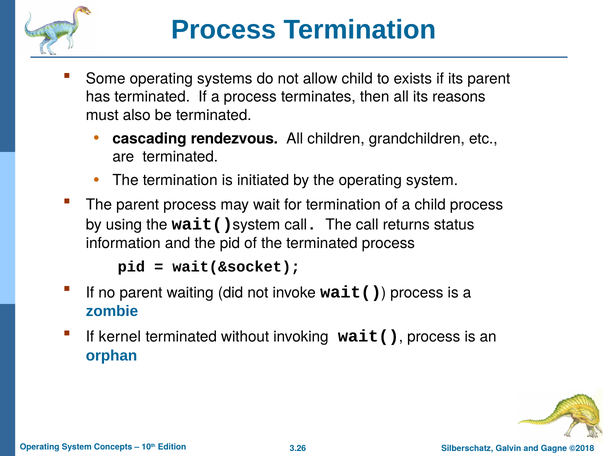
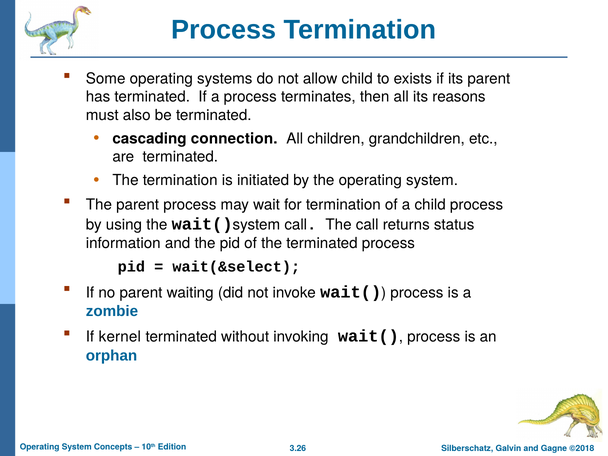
rendezvous: rendezvous -> connection
wait(&socket: wait(&socket -> wait(&select
